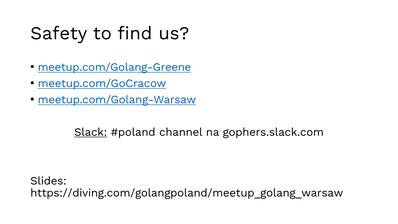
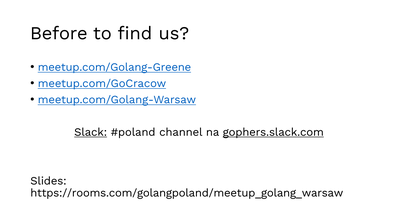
Safety: Safety -> Before
gophers.slack.com underline: none -> present
https://diving.com/golangpoland/meetup_golang_warsaw: https://diving.com/golangpoland/meetup_golang_warsaw -> https://rooms.com/golangpoland/meetup_golang_warsaw
